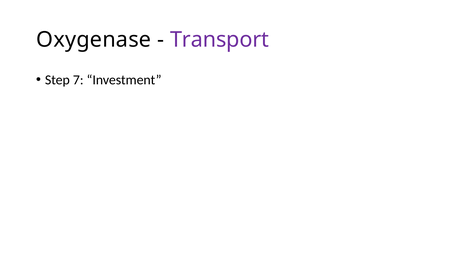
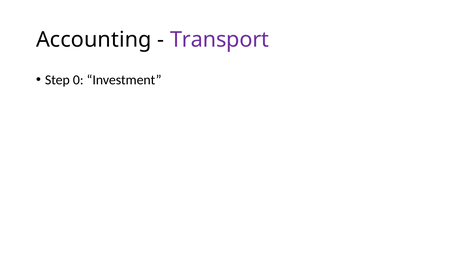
Oxygenase: Oxygenase -> Accounting
7: 7 -> 0
